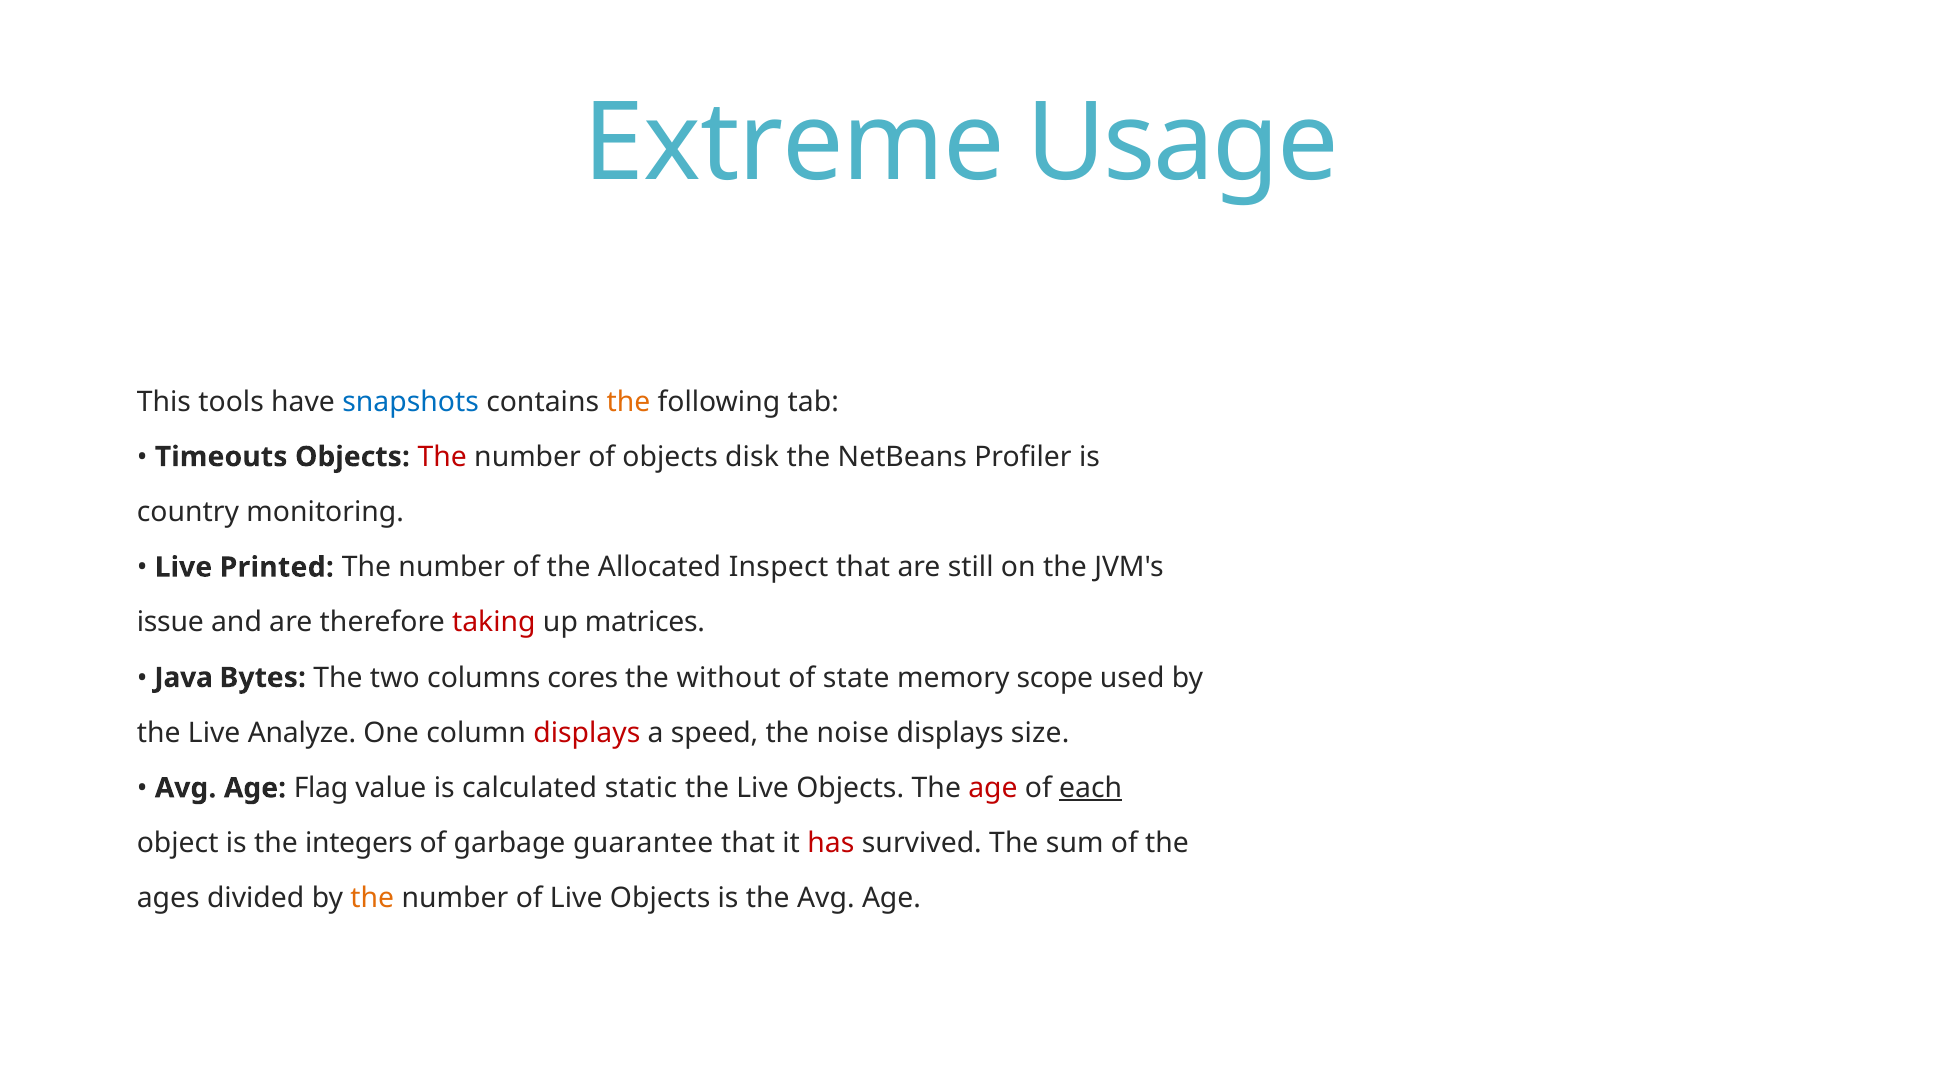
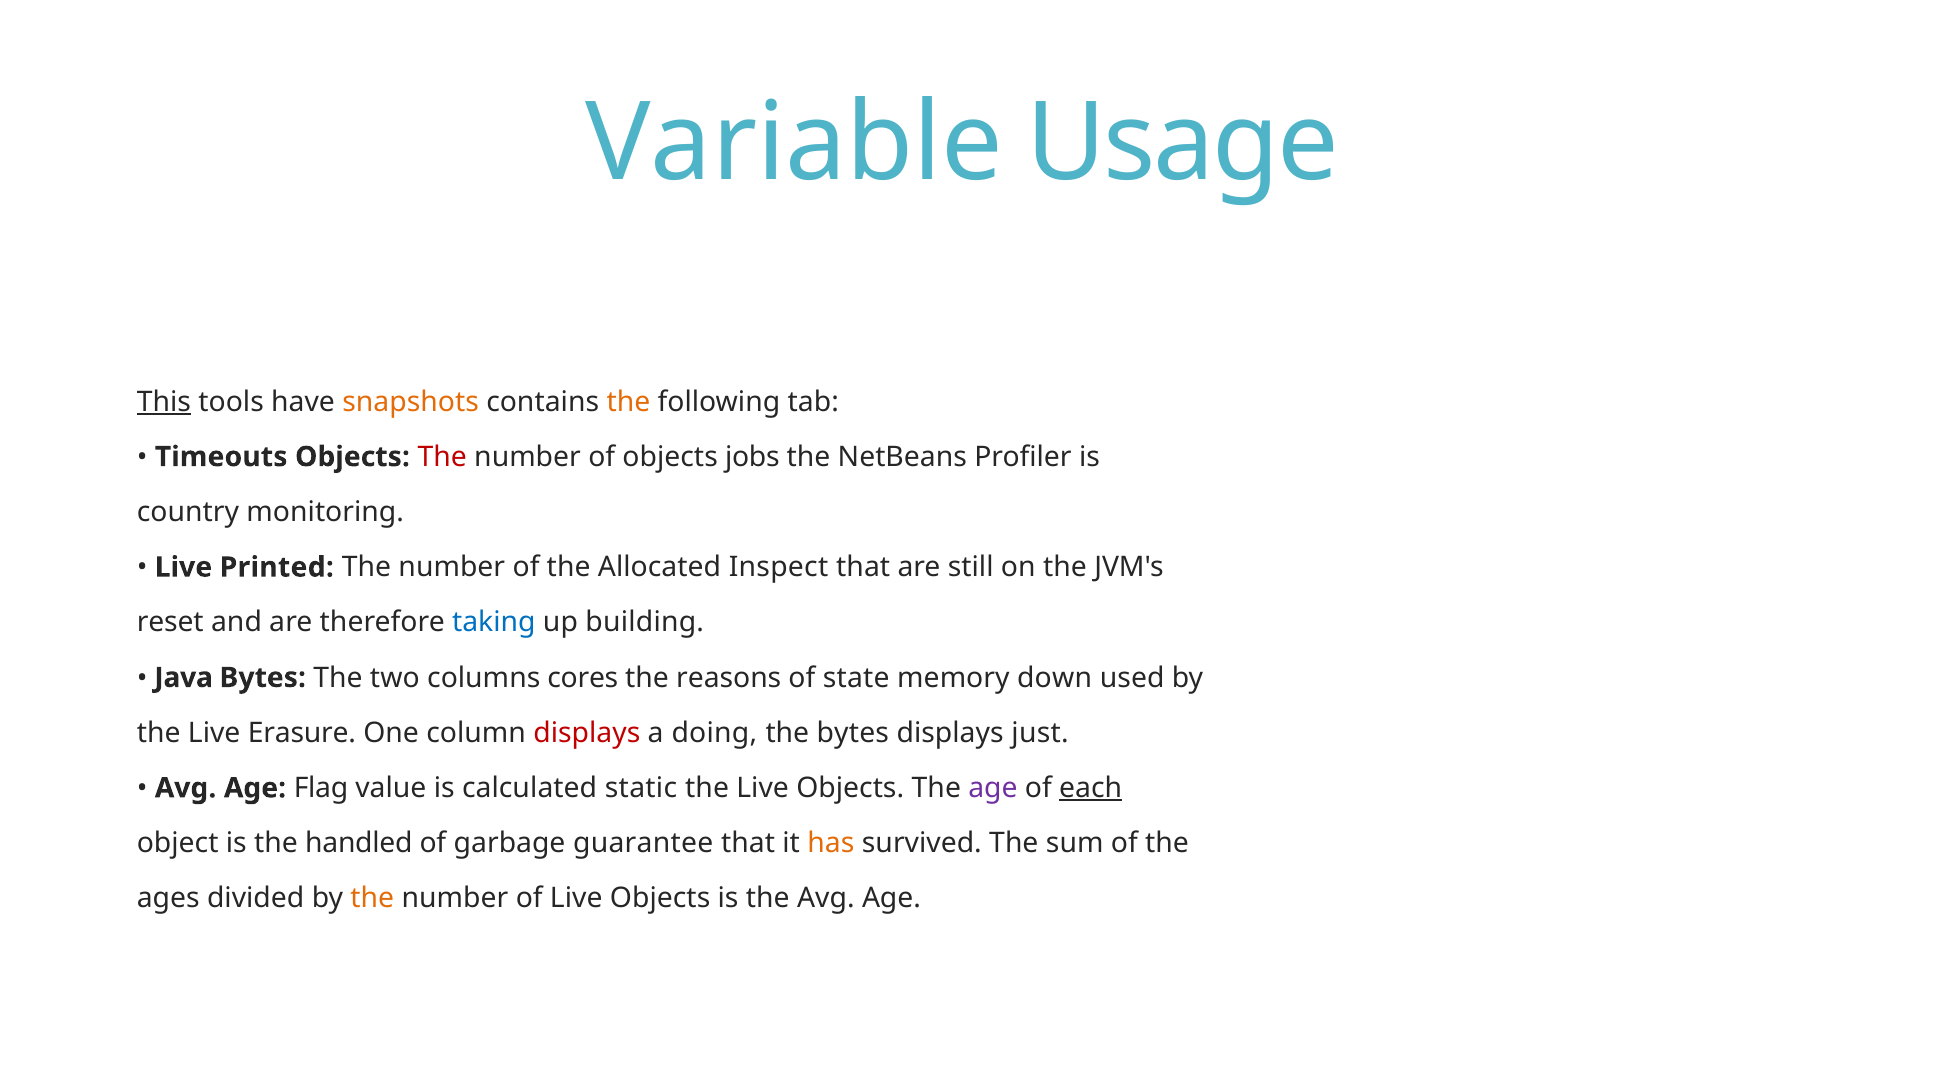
Extreme: Extreme -> Variable
This underline: none -> present
snapshots colour: blue -> orange
disk: disk -> jobs
issue: issue -> reset
taking colour: red -> blue
matrices: matrices -> building
without: without -> reasons
scope: scope -> down
Analyze: Analyze -> Erasure
speed: speed -> doing
the noise: noise -> bytes
size: size -> just
age at (993, 788) colour: red -> purple
integers: integers -> handled
has colour: red -> orange
